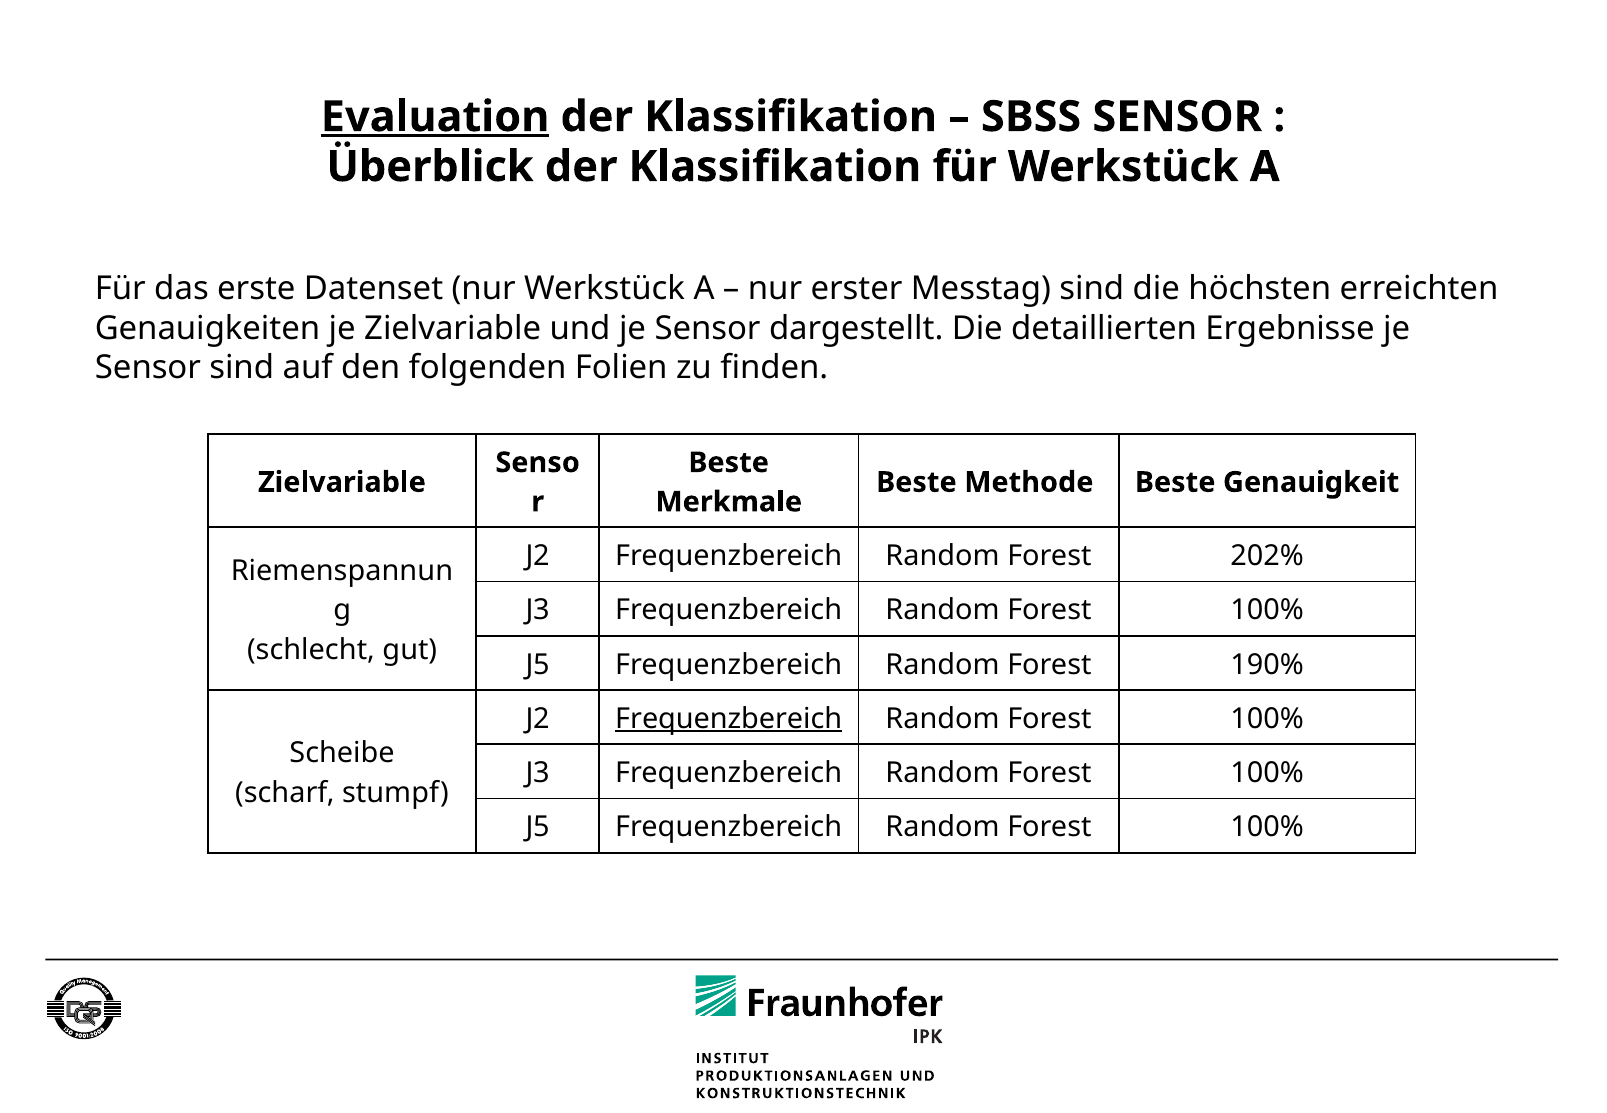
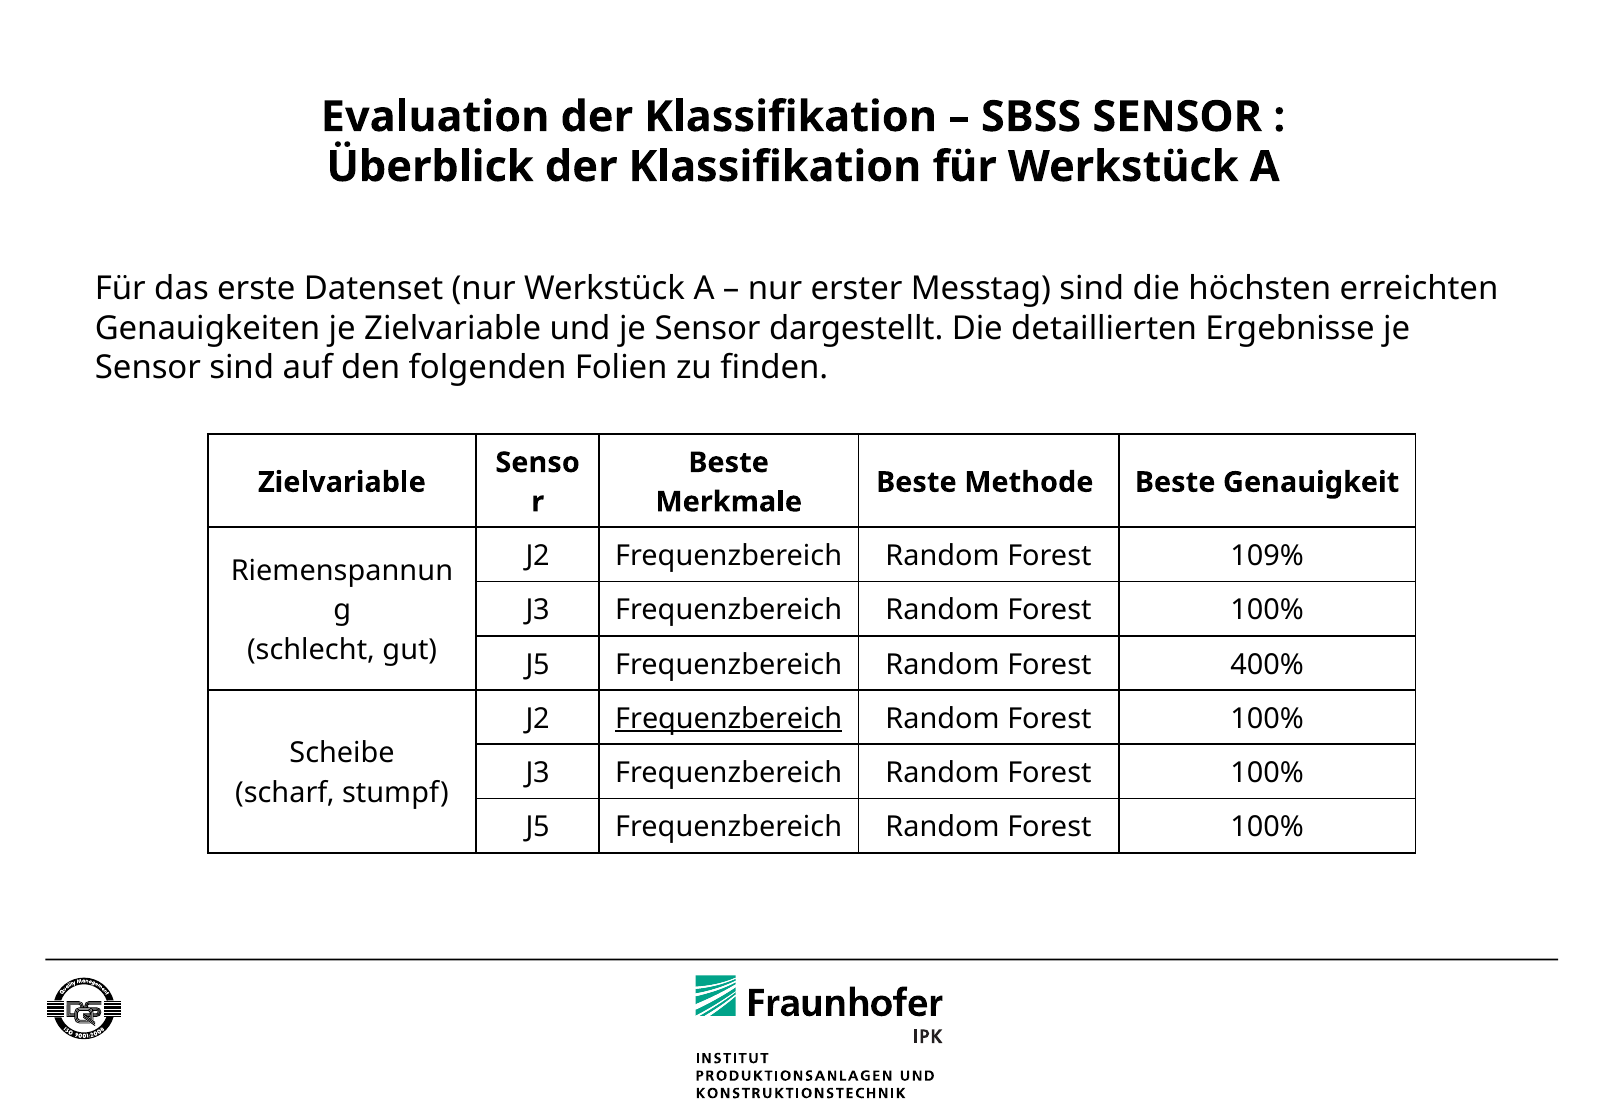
Evaluation underline: present -> none
202%: 202% -> 109%
190%: 190% -> 400%
